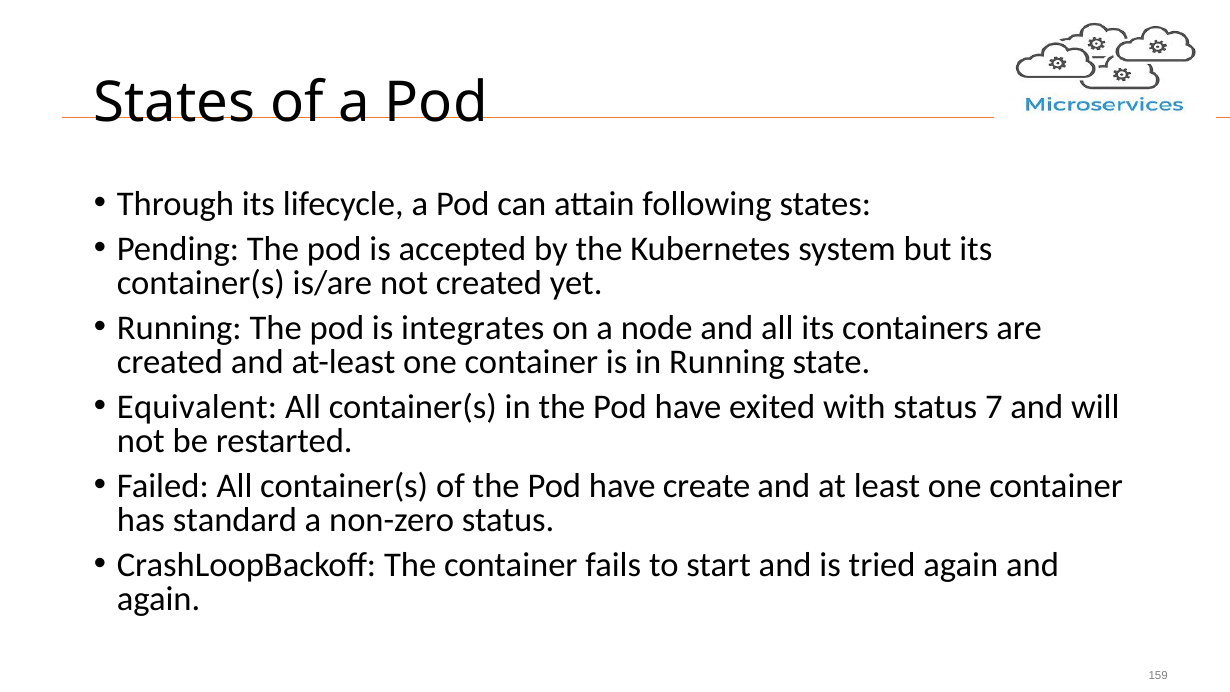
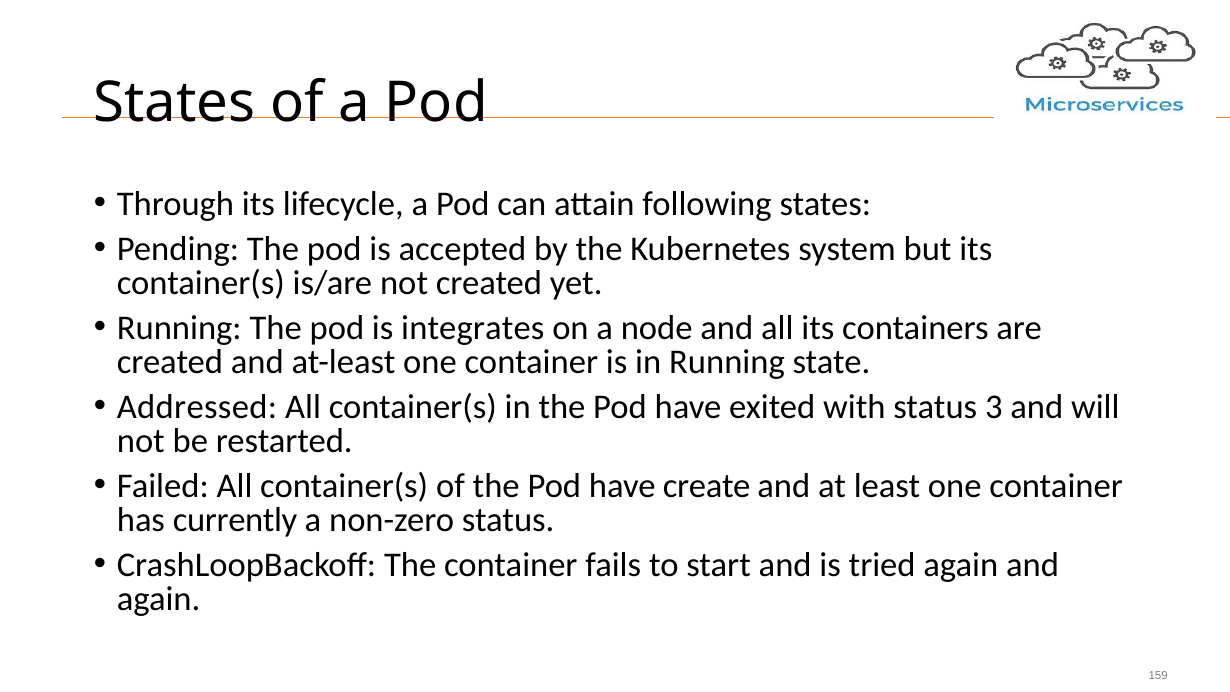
Equivalent: Equivalent -> Addressed
7: 7 -> 3
standard: standard -> currently
